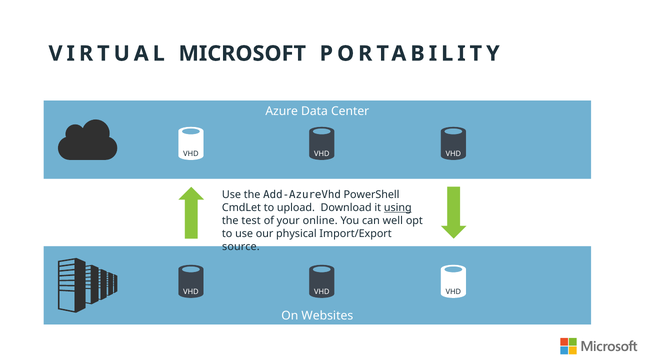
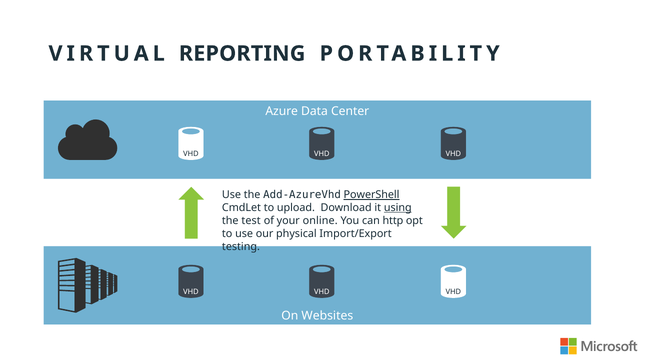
MICROSOFT: MICROSOFT -> REPORTING
PowerShell underline: none -> present
well: well -> http
source: source -> testing
